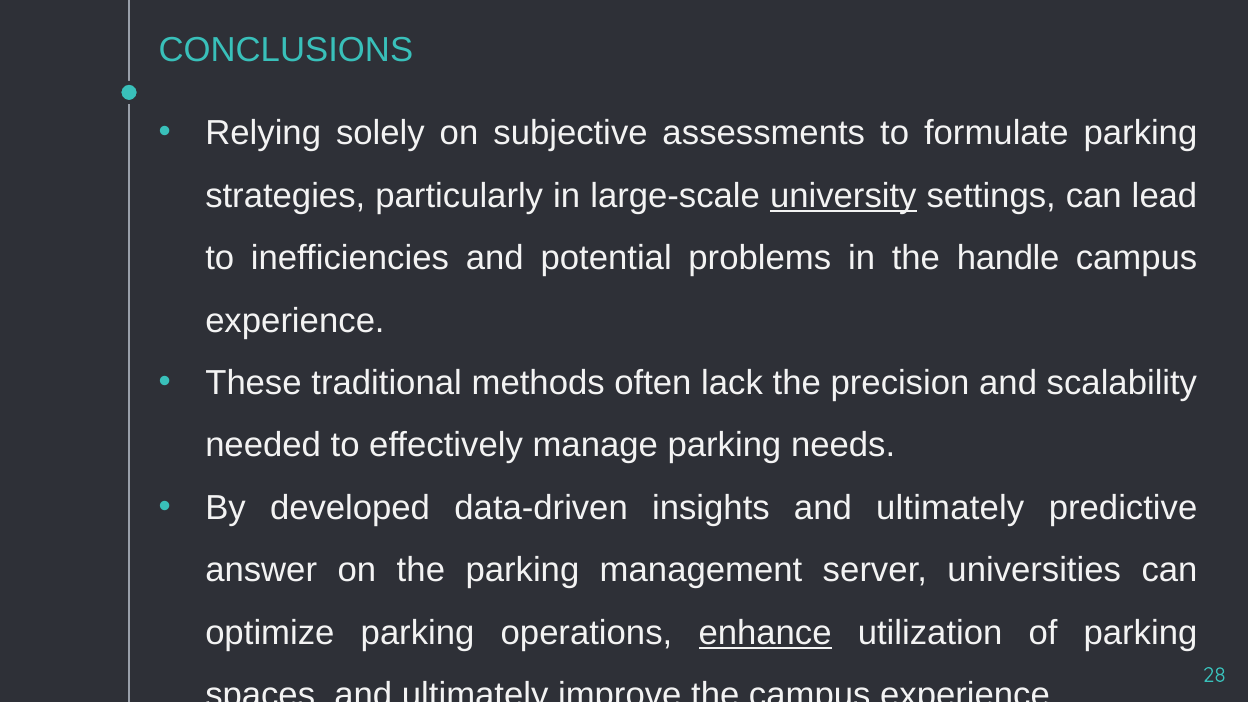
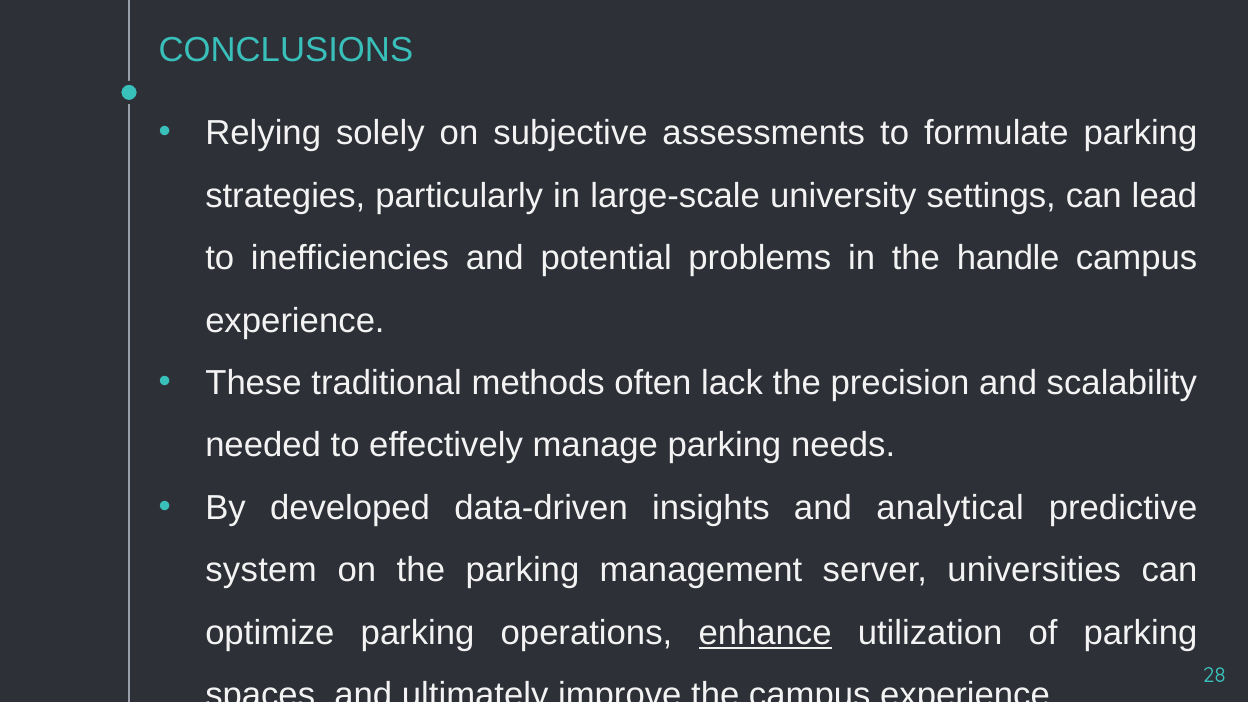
university underline: present -> none
insights and ultimately: ultimately -> analytical
answer: answer -> system
